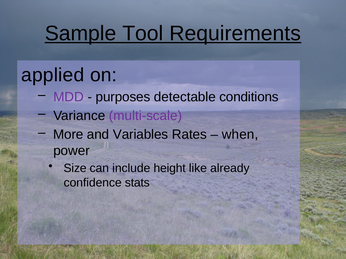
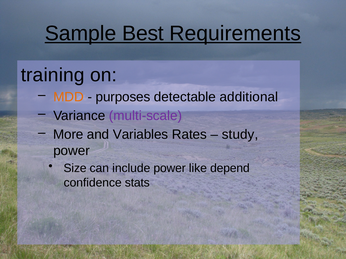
Tool: Tool -> Best
applied: applied -> training
MDD colour: purple -> orange
conditions: conditions -> additional
when: when -> study
include height: height -> power
already: already -> depend
